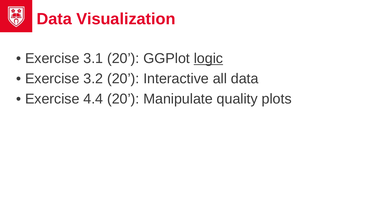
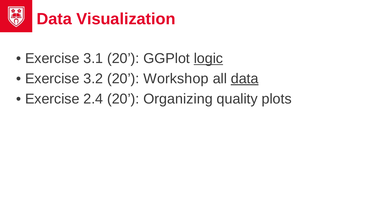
Interactive: Interactive -> Workshop
data at (245, 79) underline: none -> present
4.4: 4.4 -> 2.4
Manipulate: Manipulate -> Organizing
